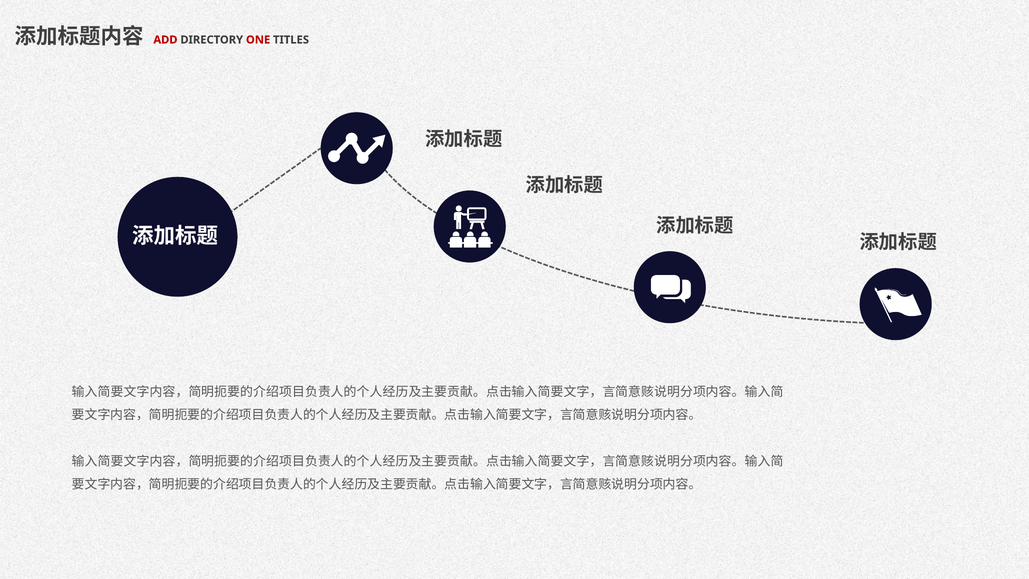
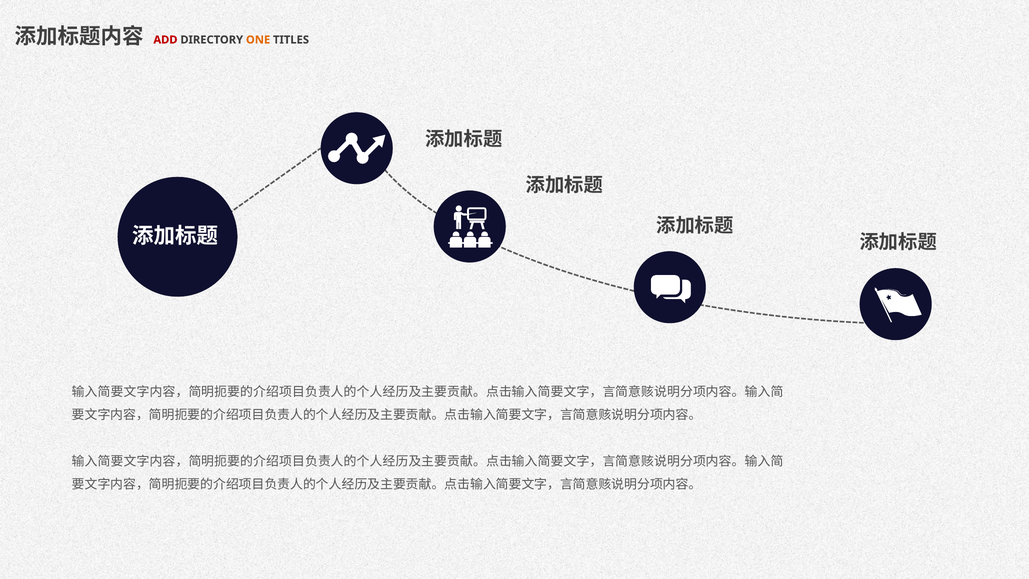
ONE colour: red -> orange
